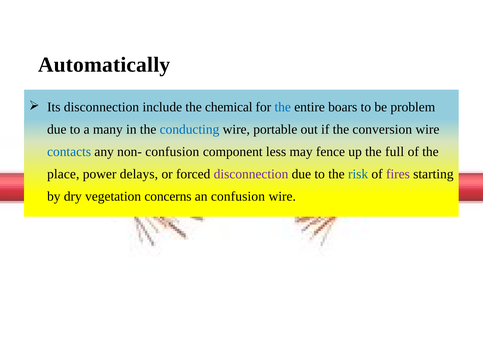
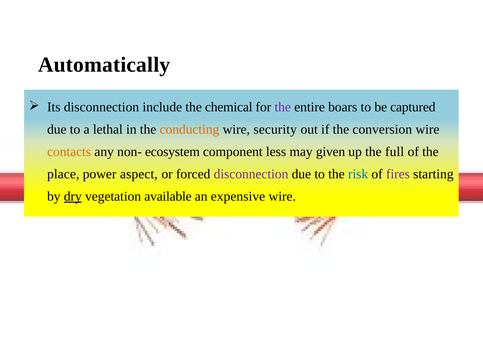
the at (283, 107) colour: blue -> purple
problem: problem -> captured
many: many -> lethal
conducting colour: blue -> orange
portable: portable -> security
contacts colour: blue -> orange
non- confusion: confusion -> ecosystem
fence: fence -> given
delays: delays -> aspect
dry underline: none -> present
concerns: concerns -> available
an confusion: confusion -> expensive
